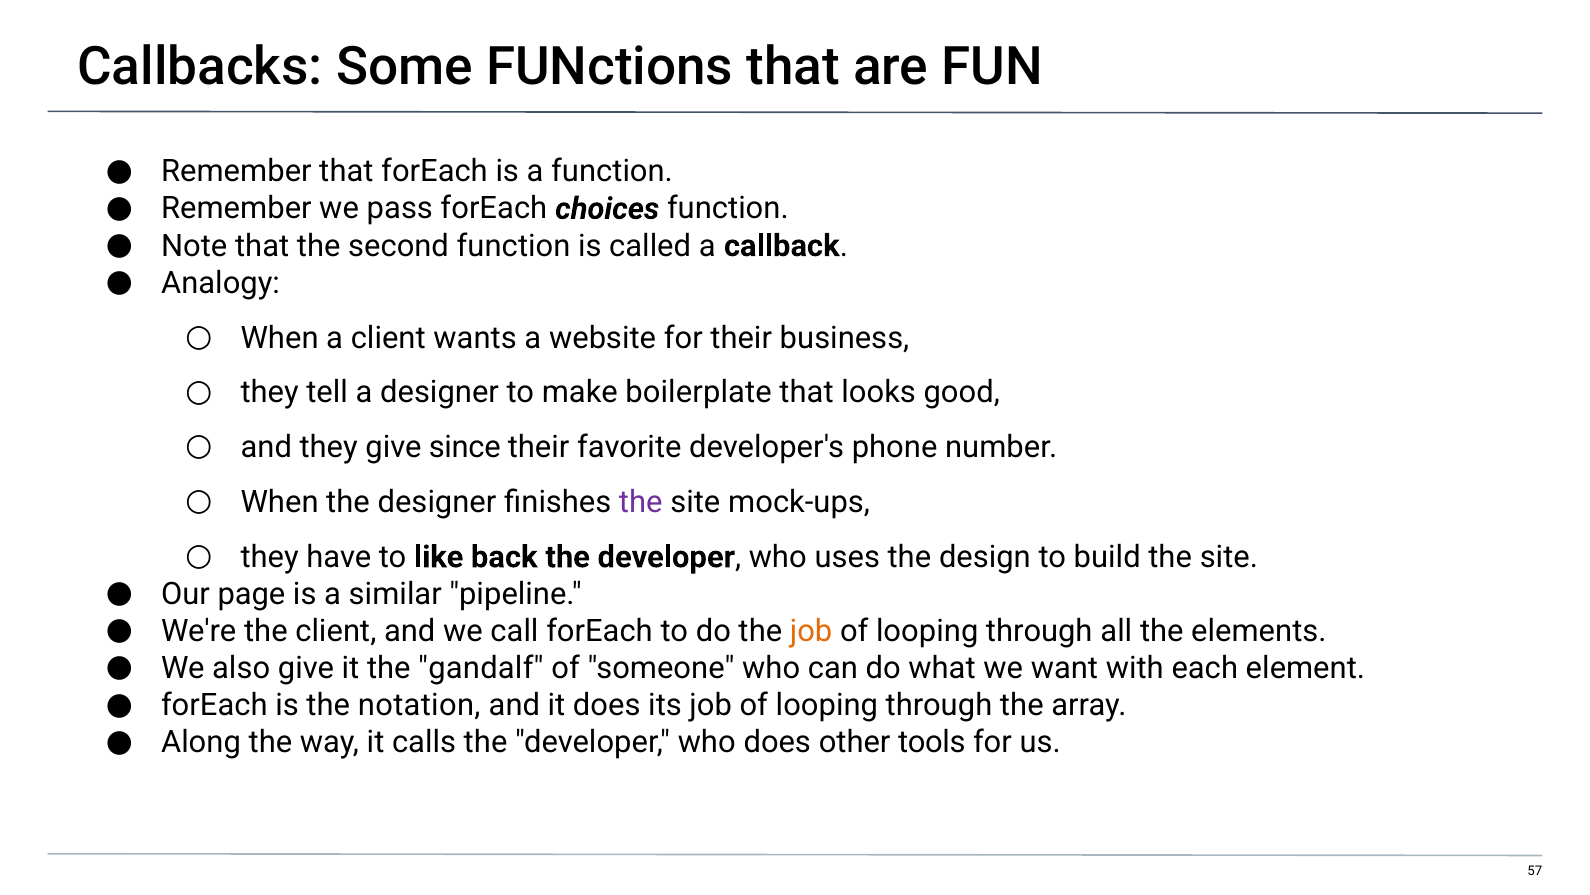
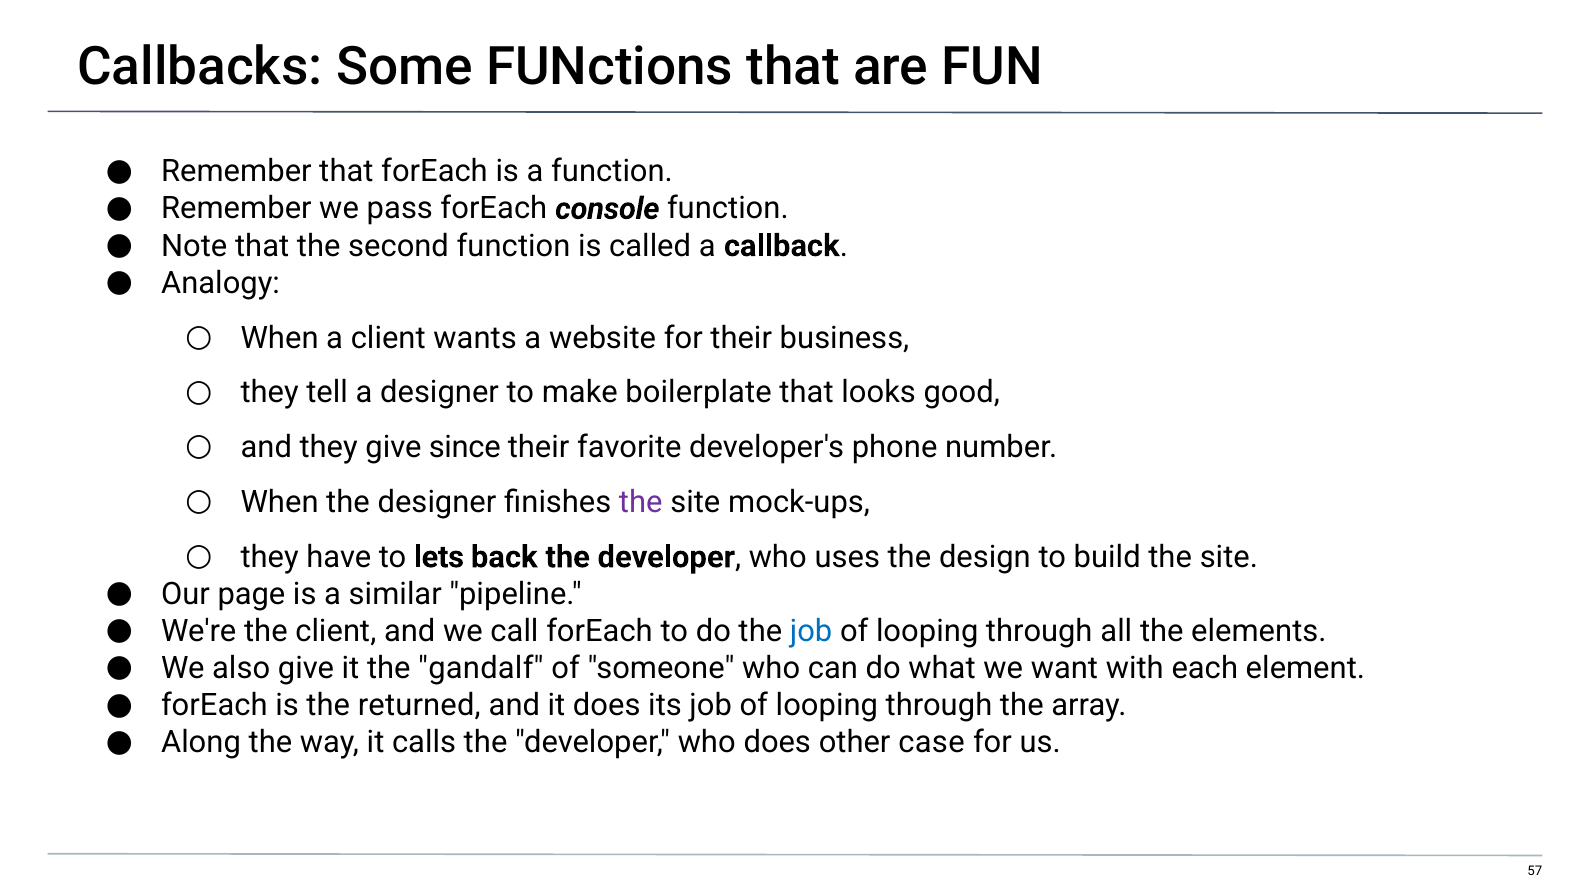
choices: choices -> console
like: like -> lets
job at (811, 631) colour: orange -> blue
notation: notation -> returned
tools: tools -> case
